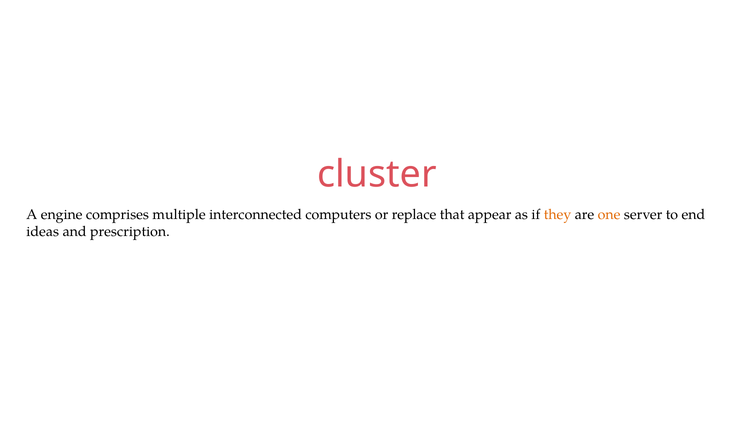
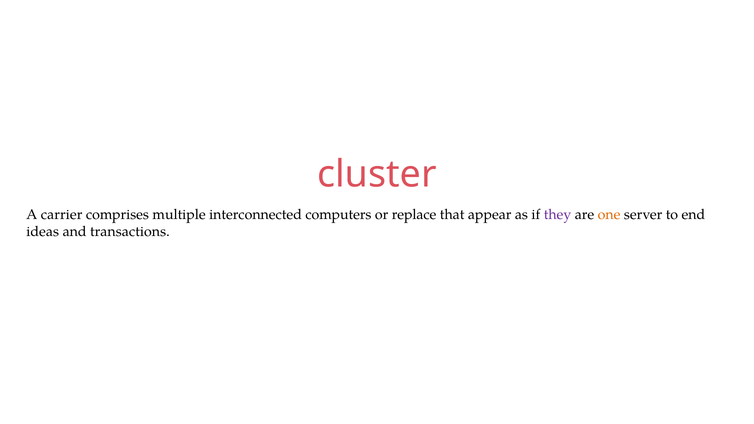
engine: engine -> carrier
they colour: orange -> purple
prescription: prescription -> transactions
